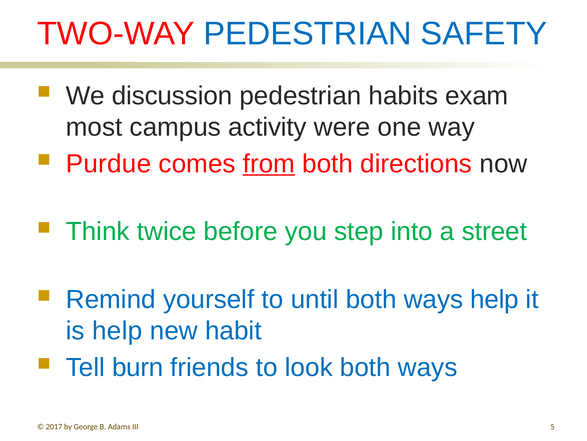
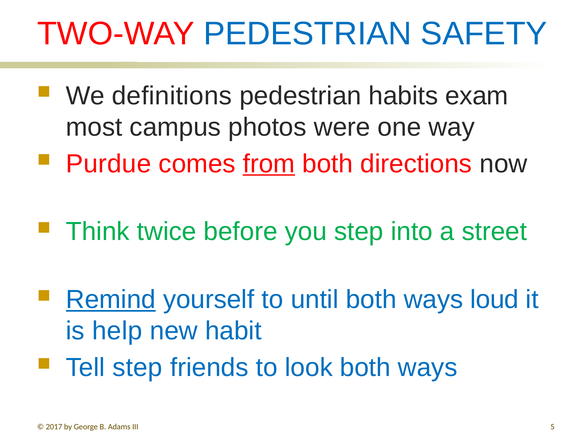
discussion: discussion -> definitions
activity: activity -> photos
Remind underline: none -> present
ways help: help -> loud
Tell burn: burn -> step
